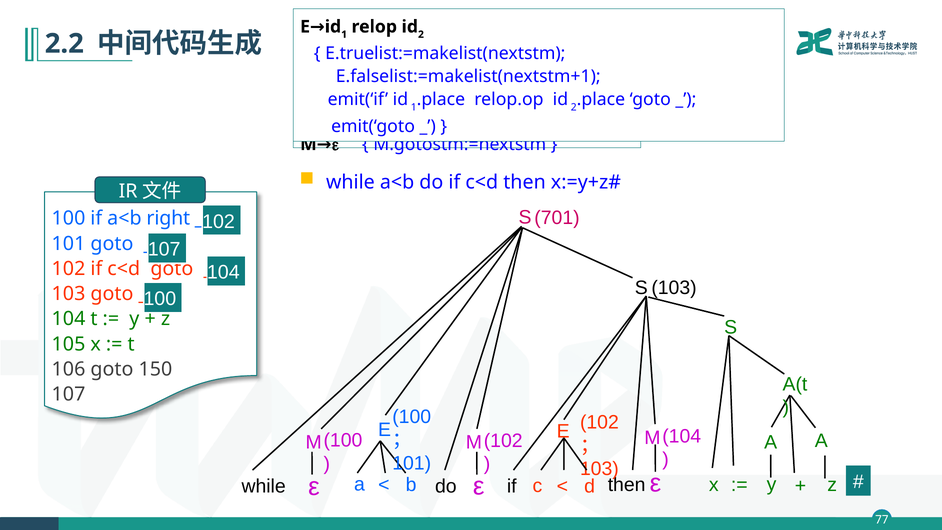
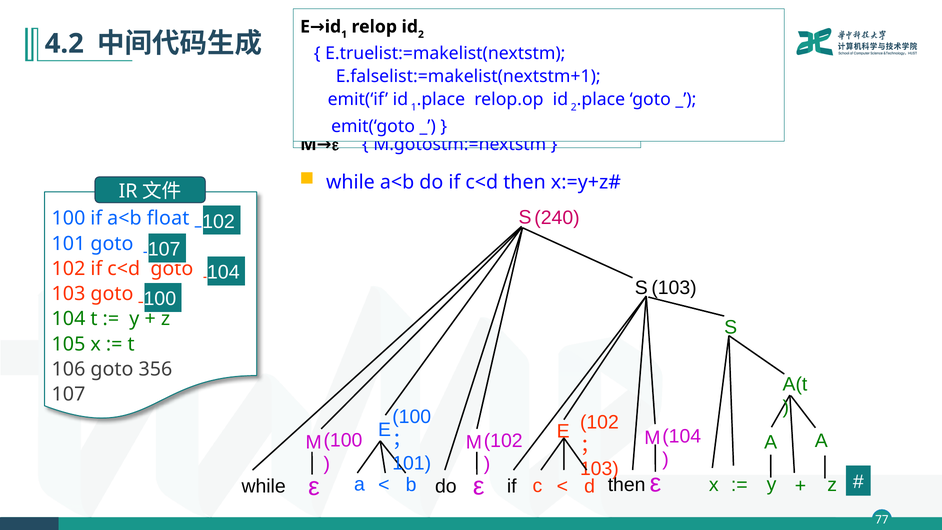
2.2: 2.2 -> 4.2
701: 701 -> 240
right: right -> float
150: 150 -> 356
